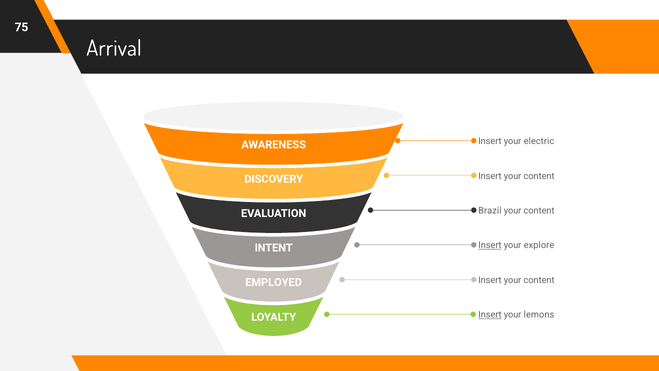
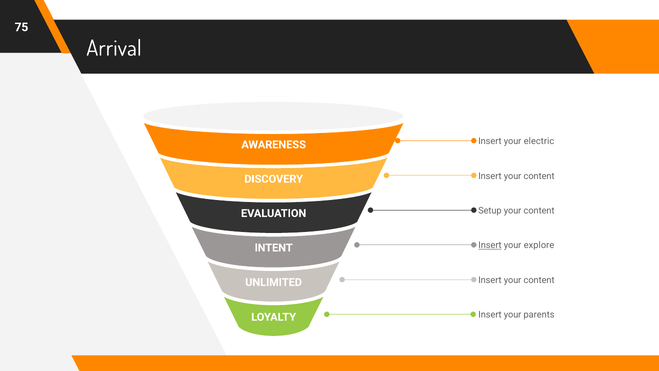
Brazil: Brazil -> Setup
EMPLOYED: EMPLOYED -> UNLIMITED
Insert at (490, 315) underline: present -> none
lemons: lemons -> parents
